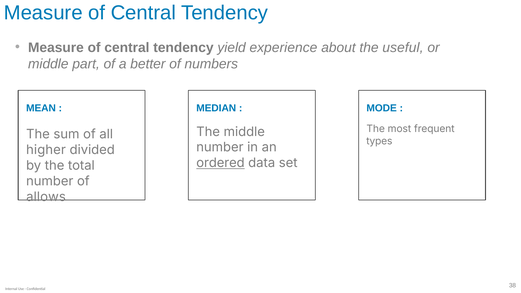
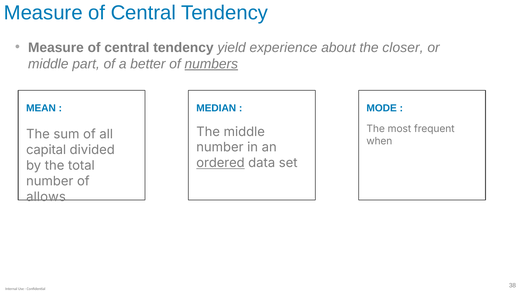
useful: useful -> closer
numbers underline: none -> present
types: types -> when
higher: higher -> capital
